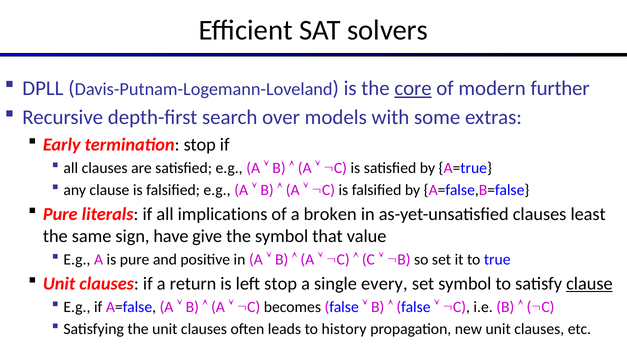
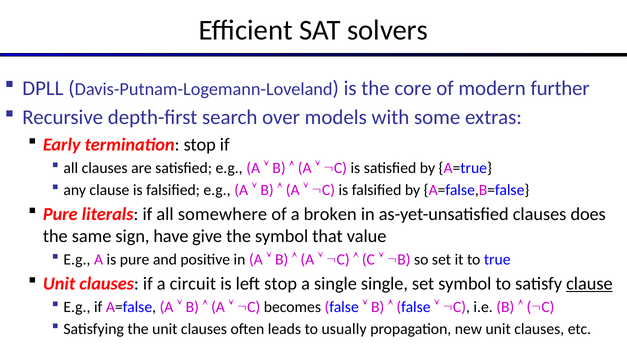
core underline: present -> none
implications: implications -> somewhere
least: least -> does
return: return -> circuit
single every: every -> single
history: history -> usually
